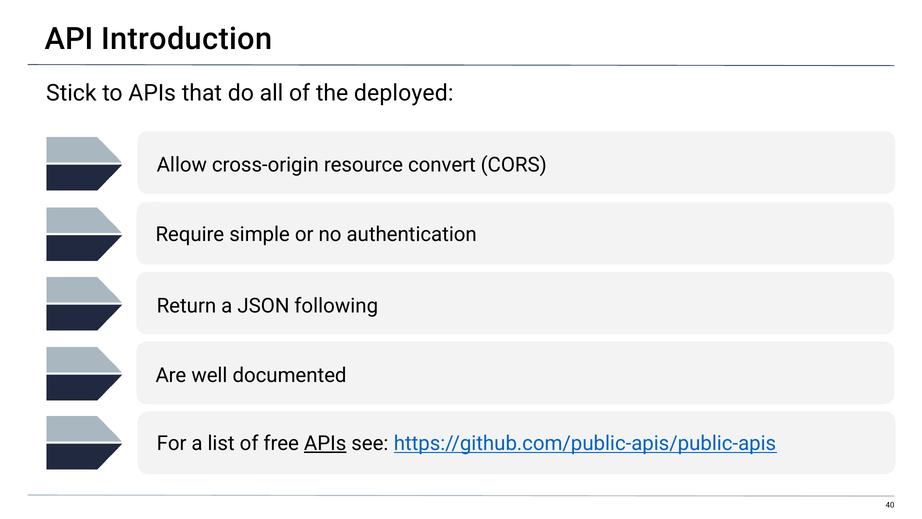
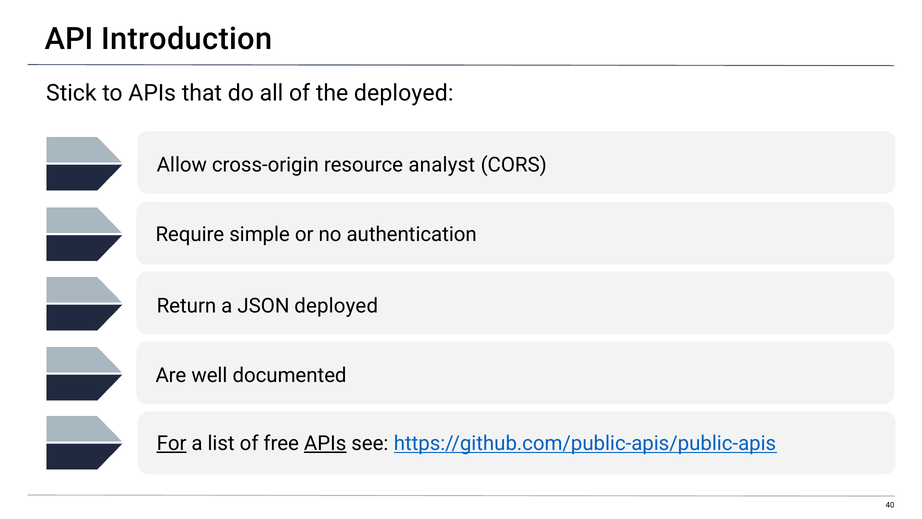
convert: convert -> analyst
JSON following: following -> deployed
For underline: none -> present
